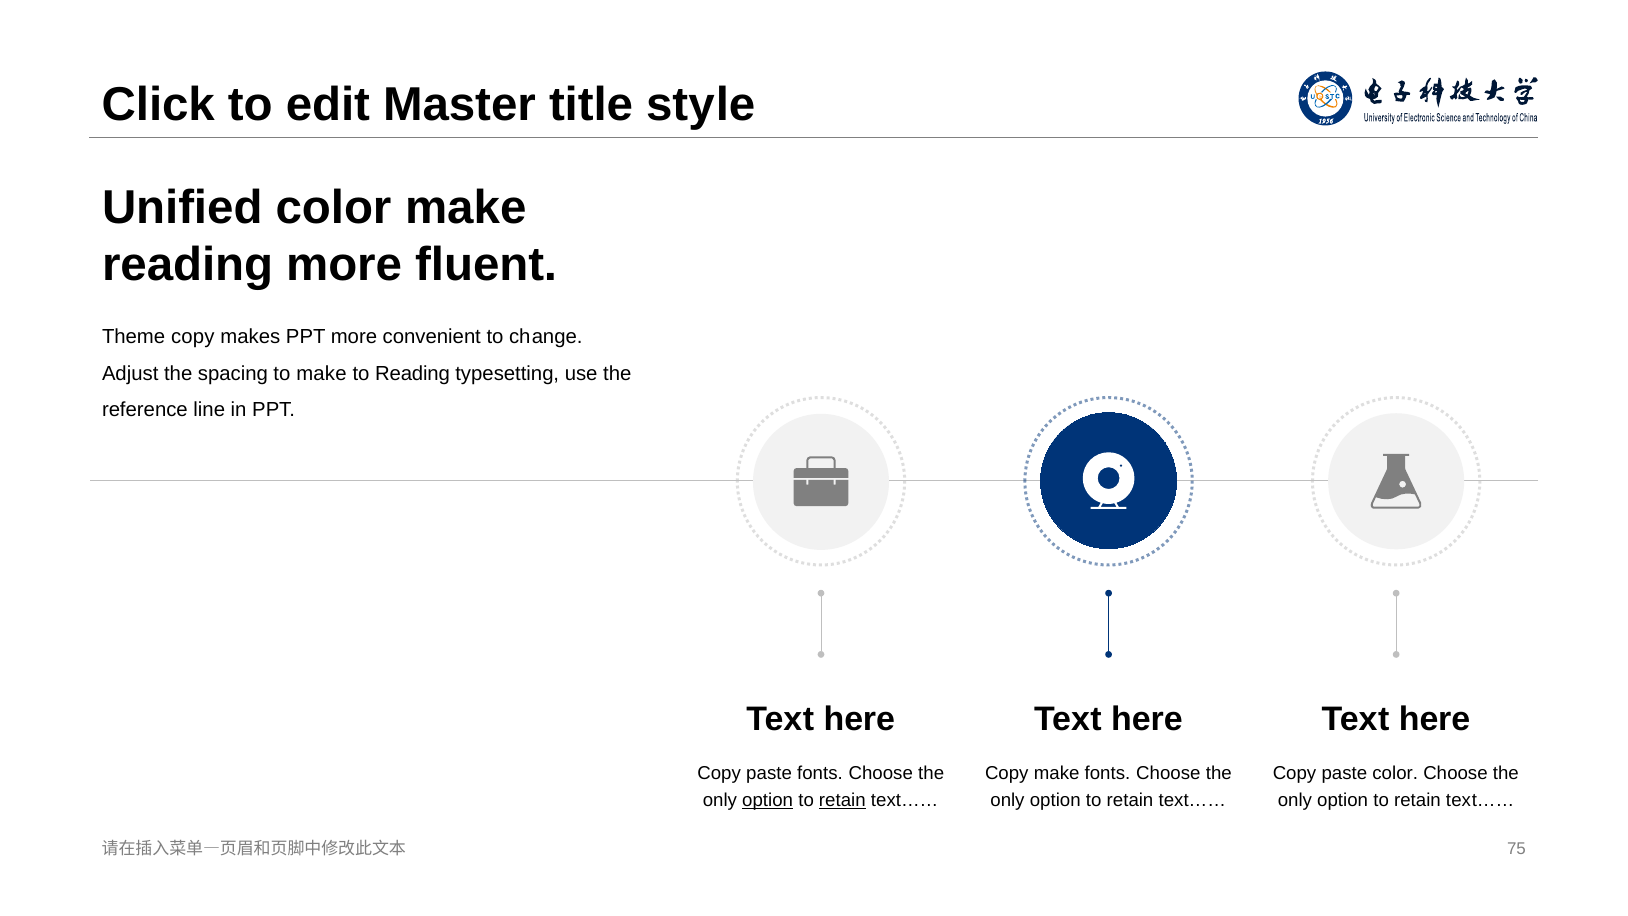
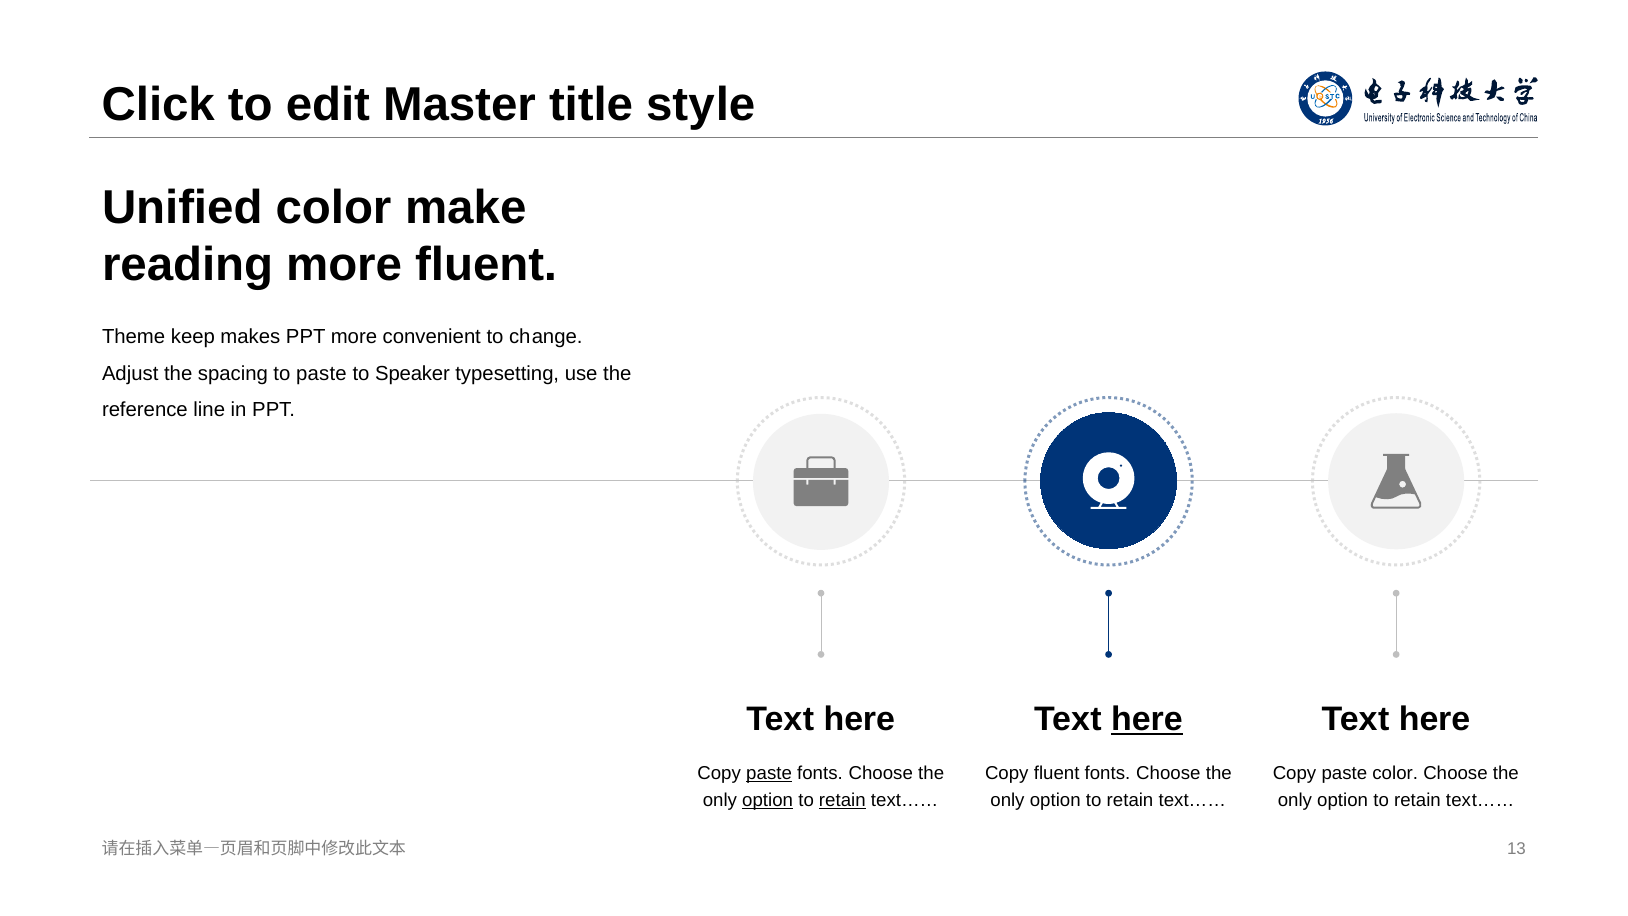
Theme copy: copy -> keep
to make: make -> paste
to Reading: Reading -> Speaker
here at (1147, 719) underline: none -> present
paste at (769, 773) underline: none -> present
Copy make: make -> fluent
75: 75 -> 13
